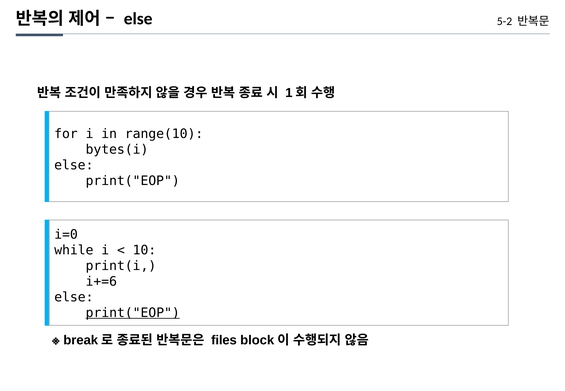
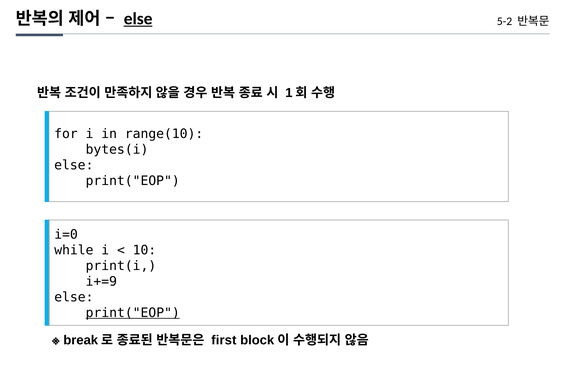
else at (138, 19) underline: none -> present
i+=6: i+=6 -> i+=9
files: files -> first
